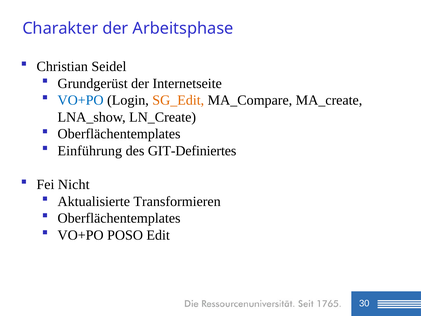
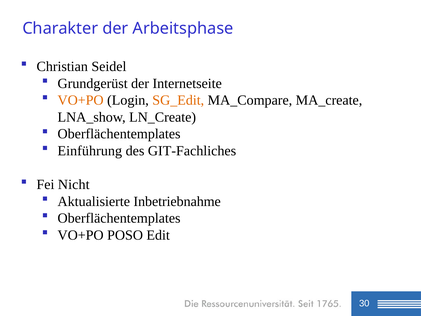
VO+PO at (81, 100) colour: blue -> orange
GIT-Definiertes: GIT-Definiertes -> GIT-Fachliches
Transformieren: Transformieren -> Inbetriebnahme
